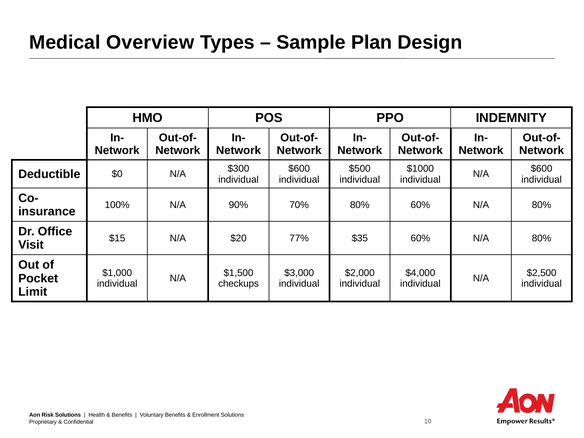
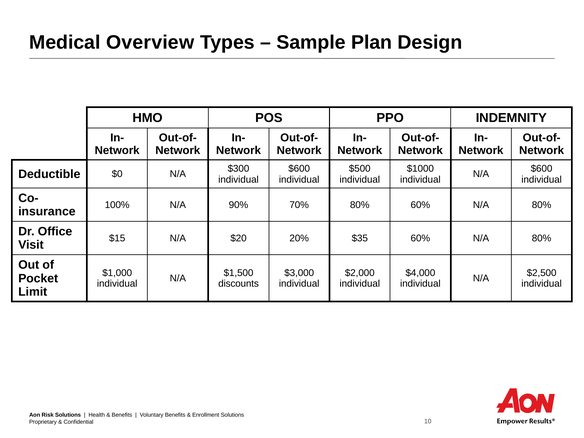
77%: 77% -> 20%
checkups: checkups -> discounts
